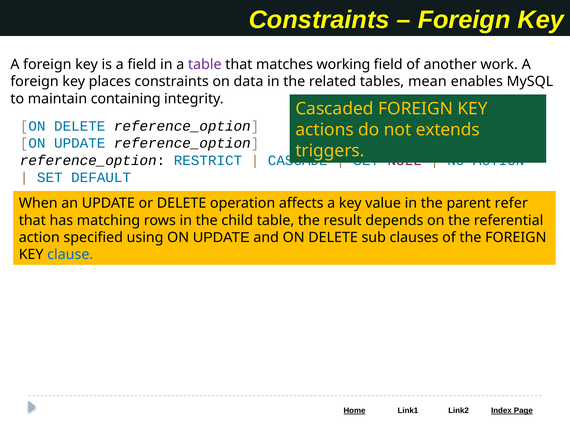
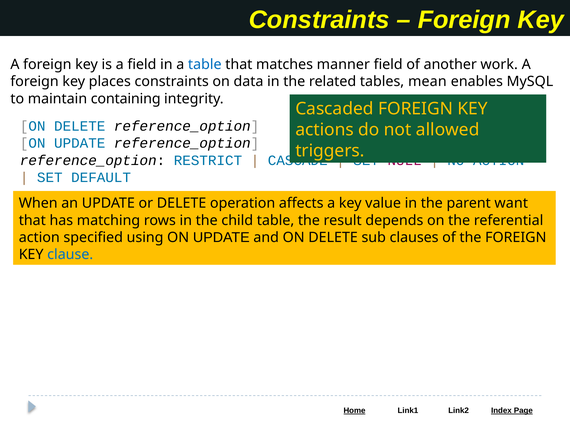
table at (205, 65) colour: purple -> blue
working: working -> manner
extends: extends -> allowed
refer: refer -> want
